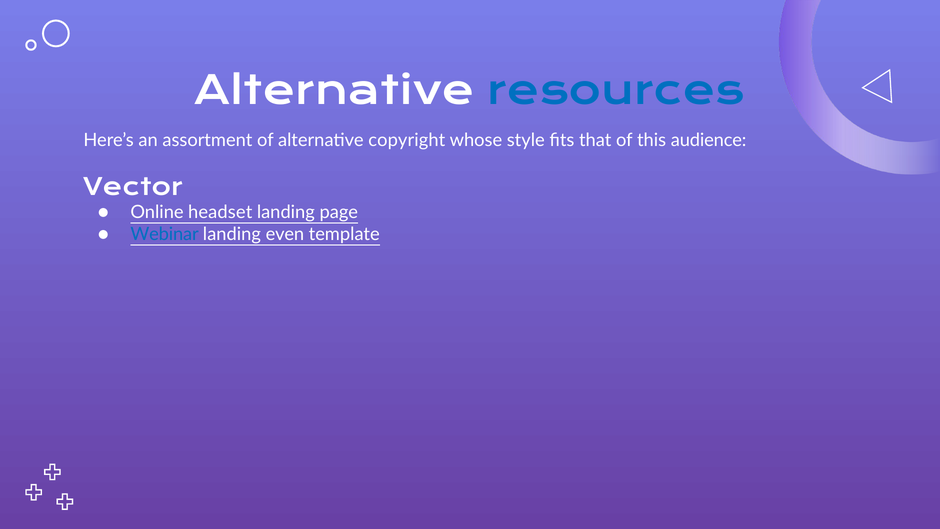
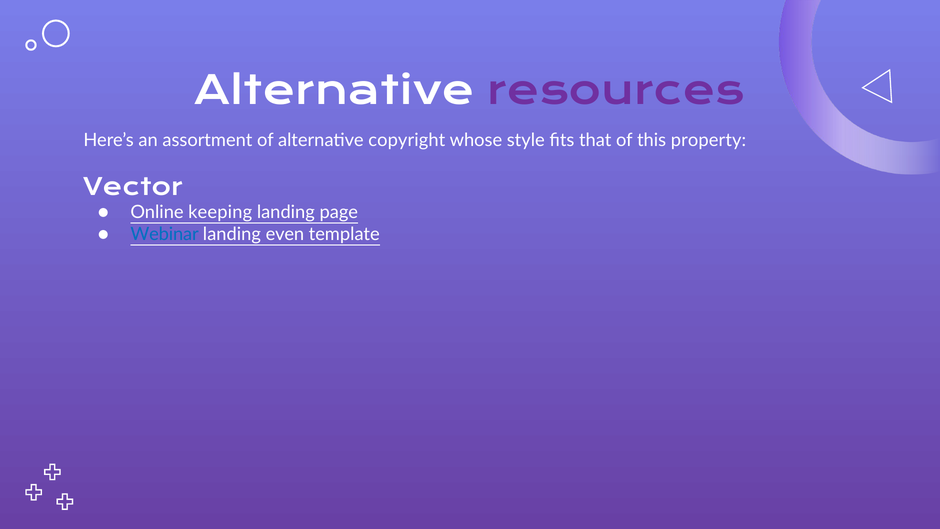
resources colour: blue -> purple
audience: audience -> property
headset: headset -> keeping
